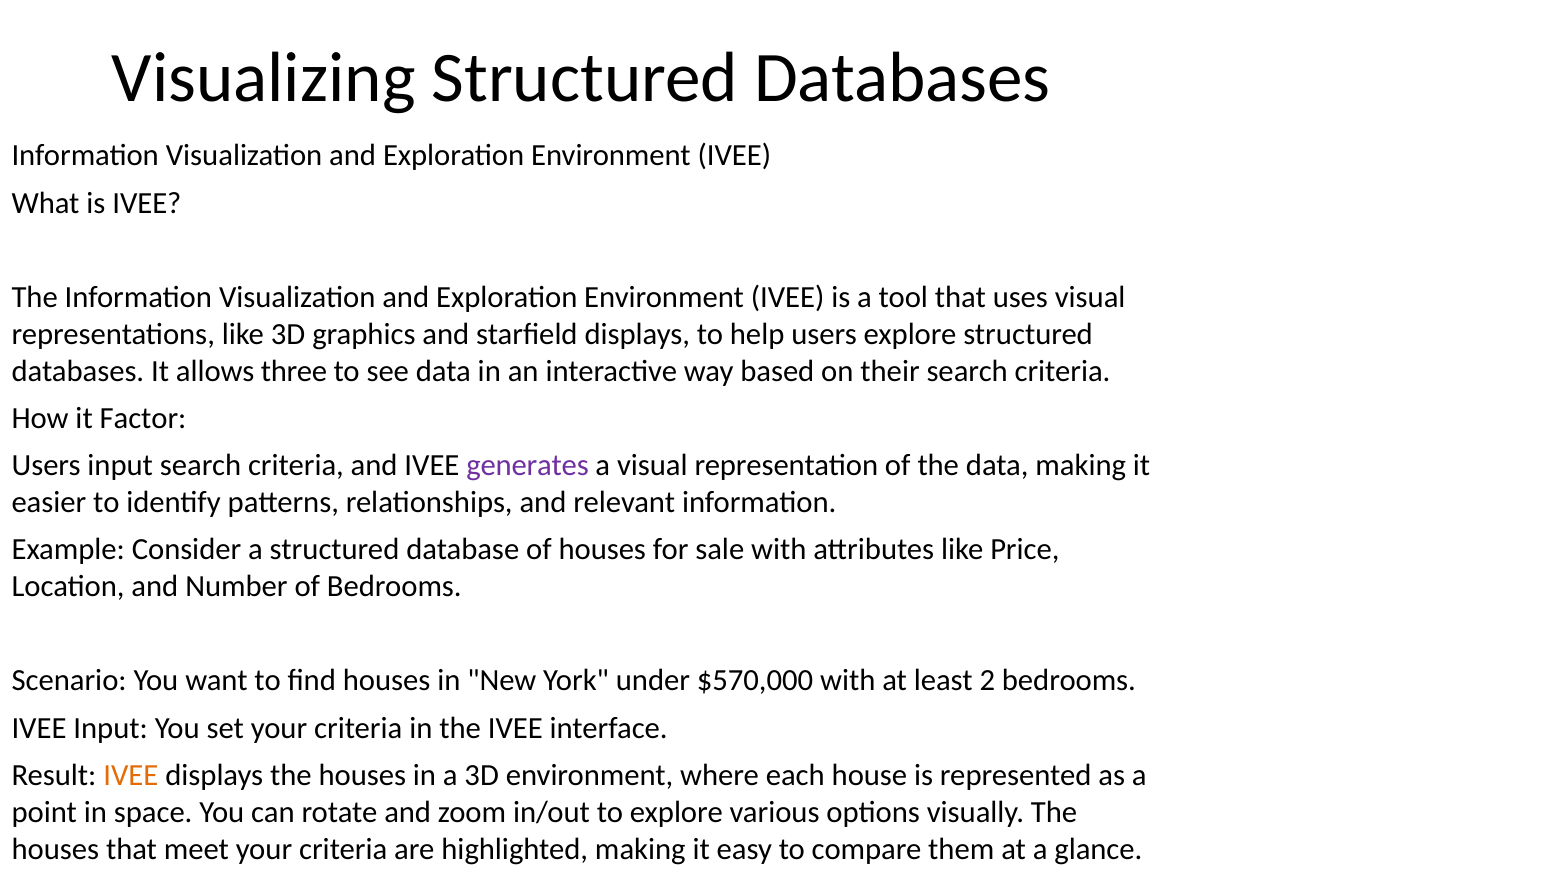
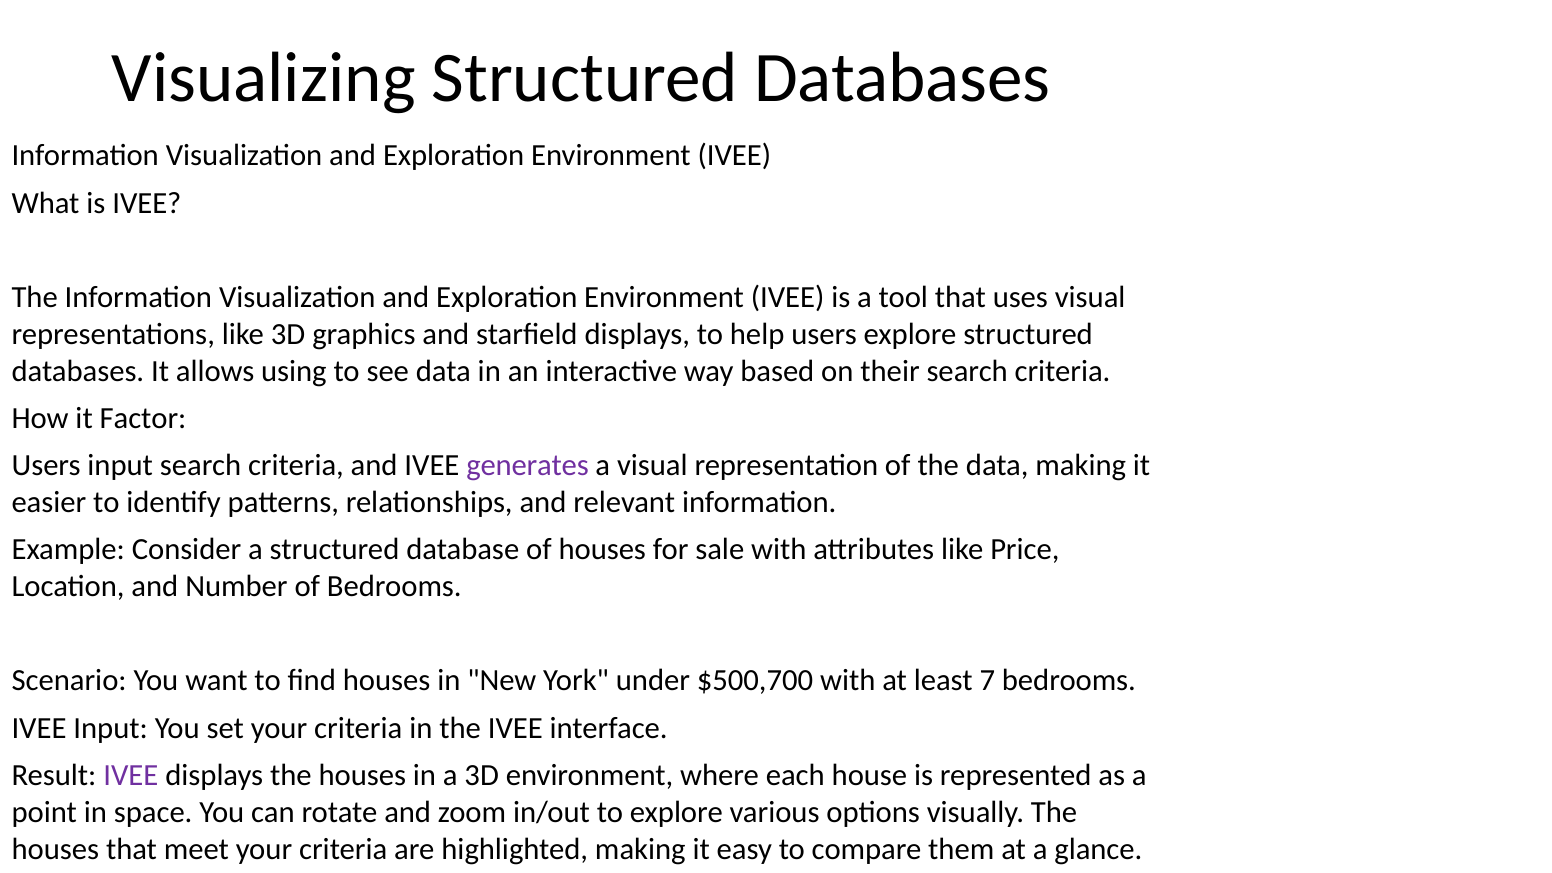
three: three -> using
$570,000: $570,000 -> $500,700
2: 2 -> 7
IVEE at (131, 775) colour: orange -> purple
